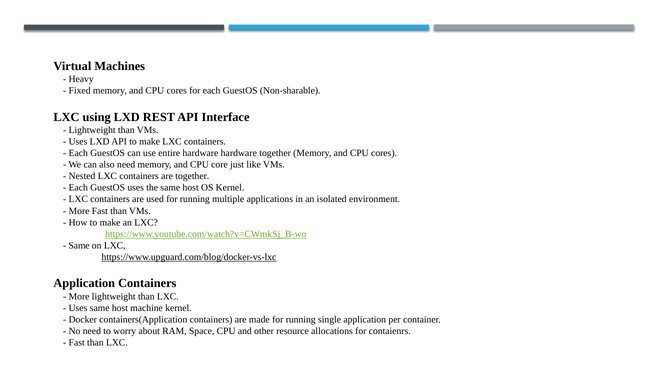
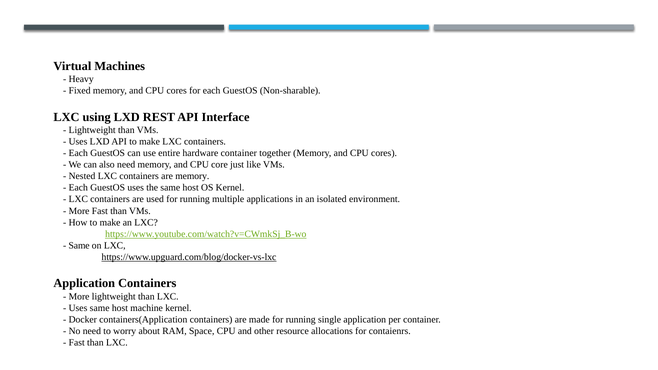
hardware hardware: hardware -> container
are together: together -> memory
